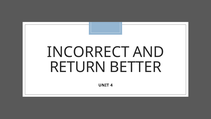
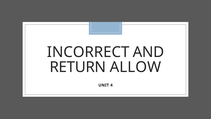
BETTER: BETTER -> ALLOW
